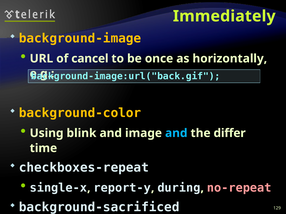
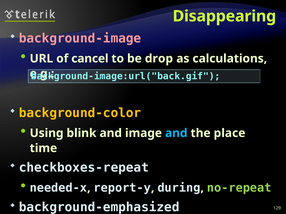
Immediately: Immediately -> Disappearing
background-image colour: yellow -> pink
once: once -> drop
horizontally: horizontally -> calculations
differ: differ -> place
single-x: single-x -> needed-x
no-repeat colour: pink -> light green
background-sacrificed: background-sacrificed -> background-emphasized
